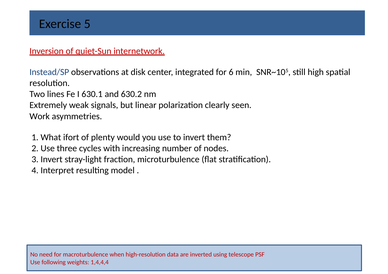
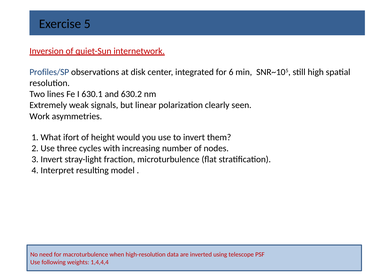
Instead/SP: Instead/SP -> Profiles/SP
plenty: plenty -> height
